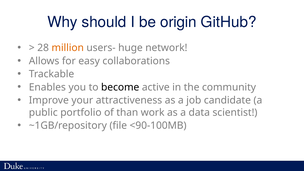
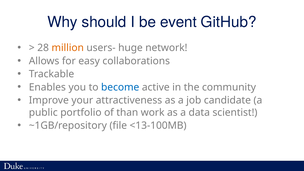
origin: origin -> event
become colour: black -> blue
<90-100MB: <90-100MB -> <13-100MB
